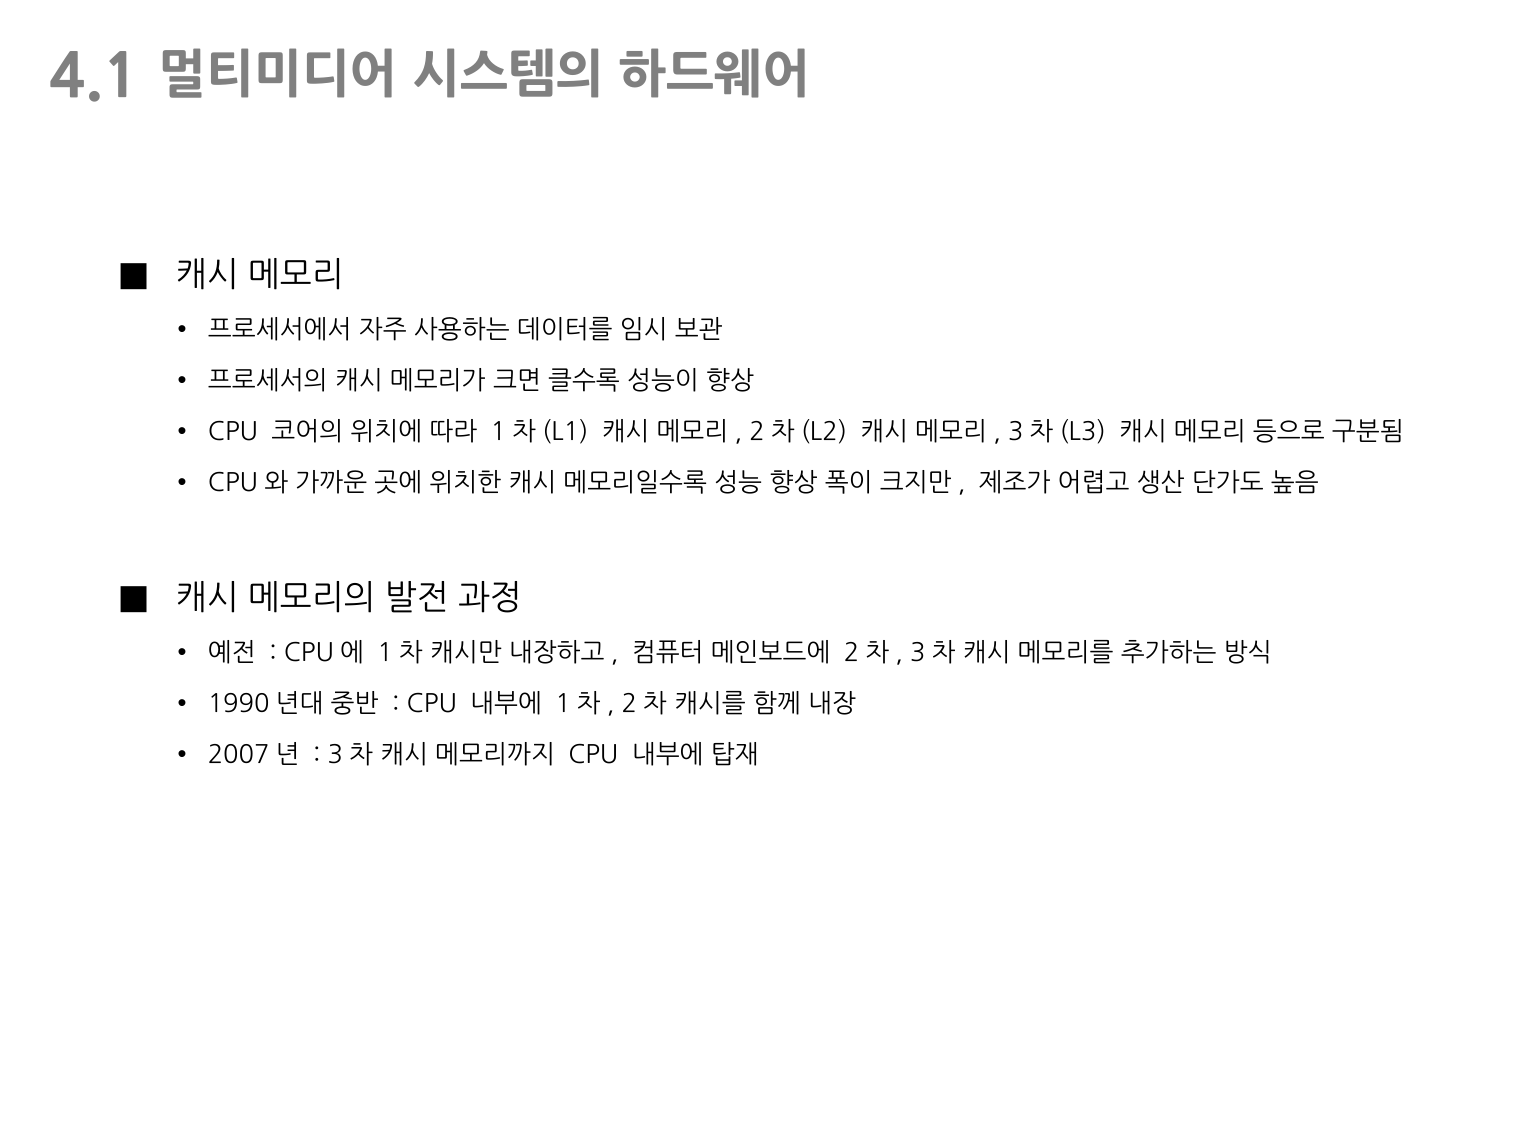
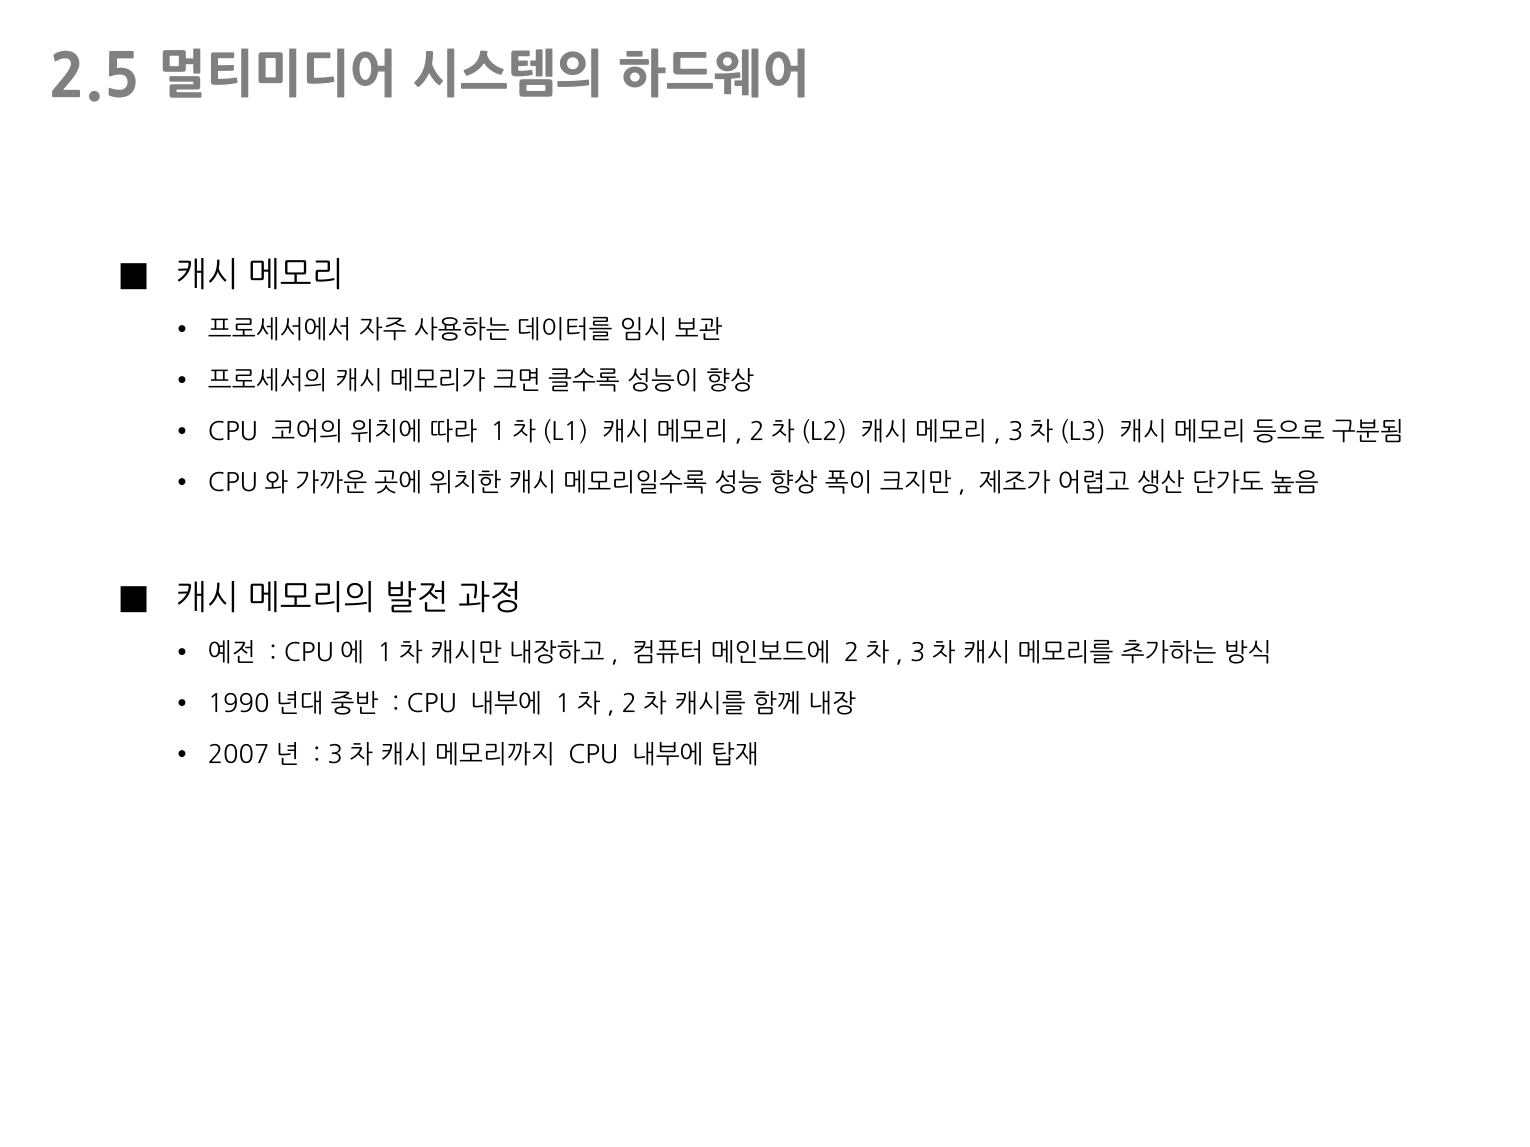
4.1: 4.1 -> 2.5
